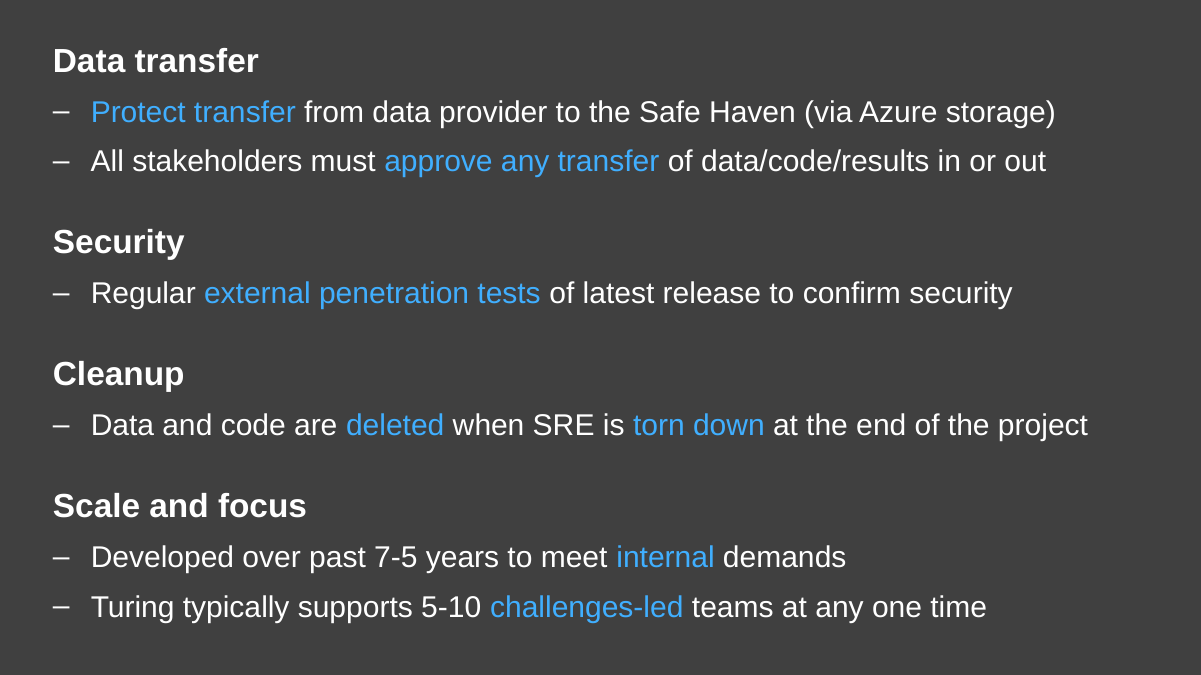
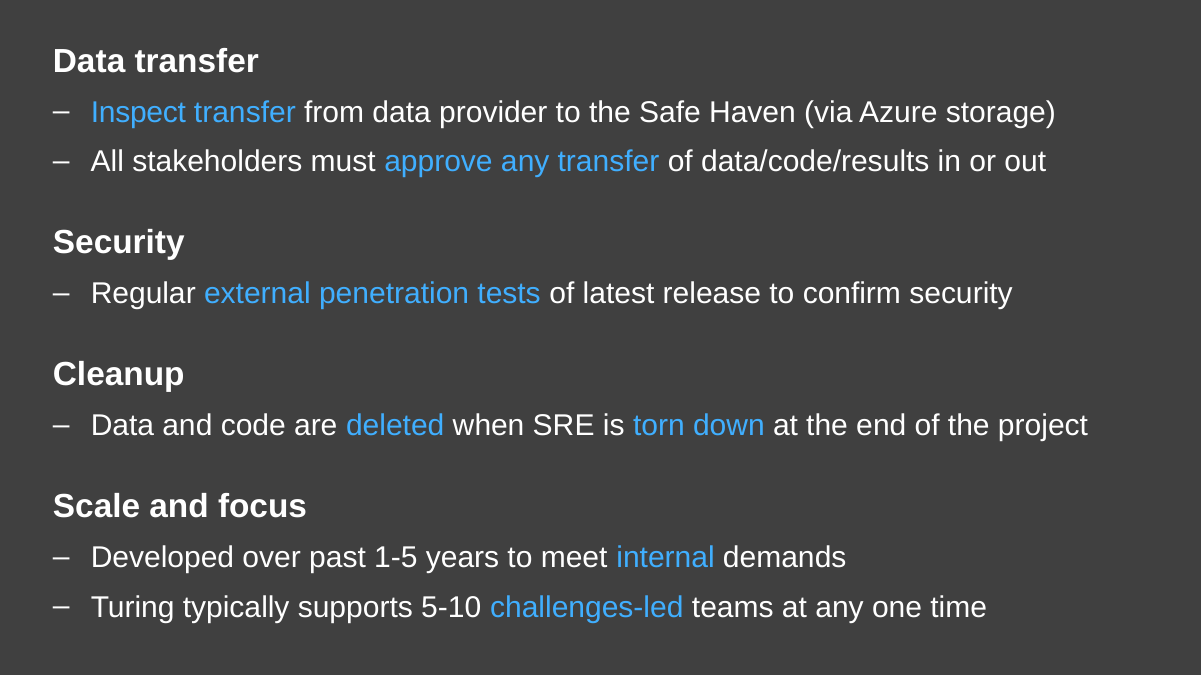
Protect: Protect -> Inspect
7-5: 7-5 -> 1-5
